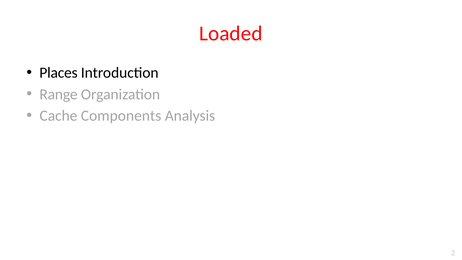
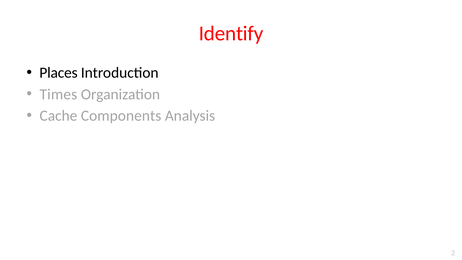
Loaded: Loaded -> Identify
Range: Range -> Times
